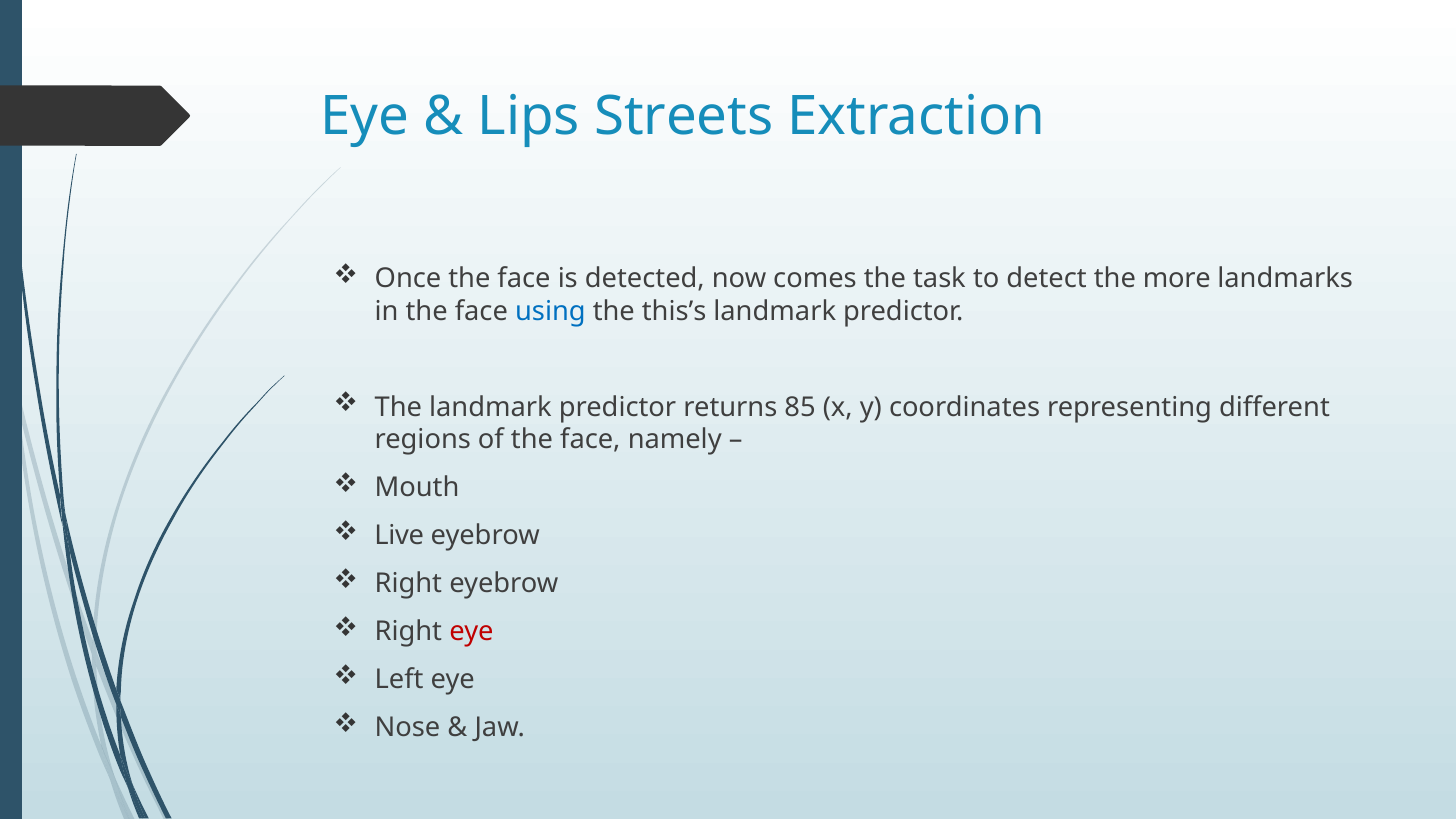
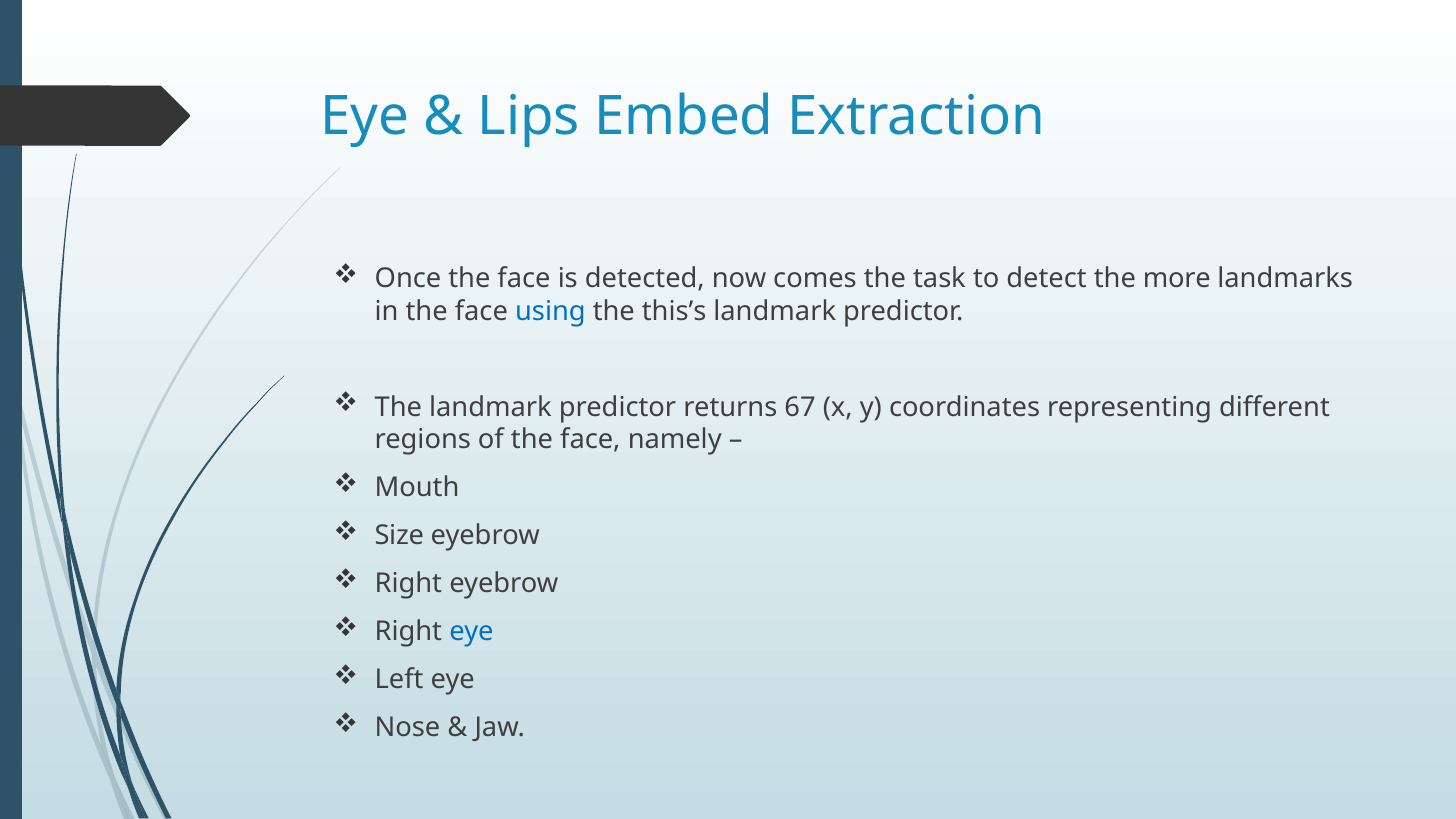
Streets: Streets -> Embed
85: 85 -> 67
Live: Live -> Size
eye at (471, 632) colour: red -> blue
